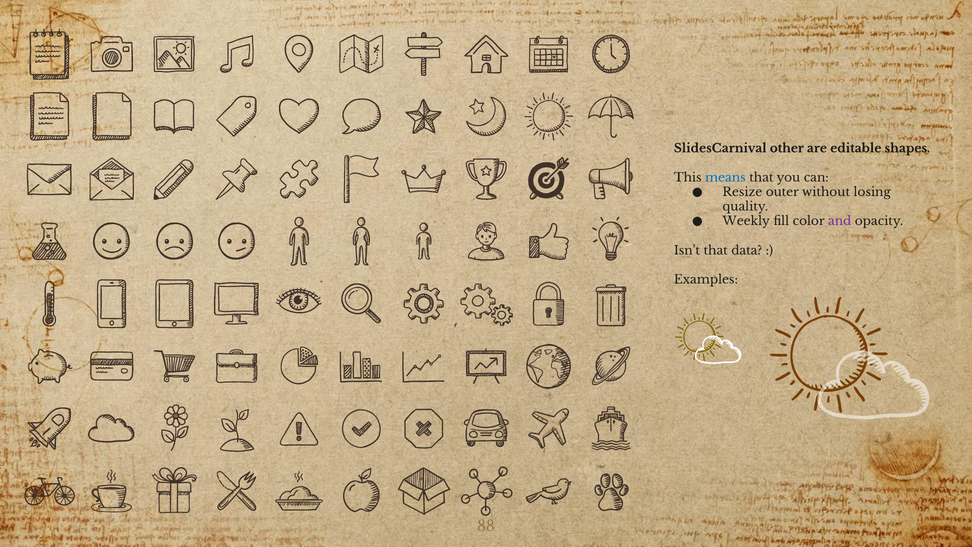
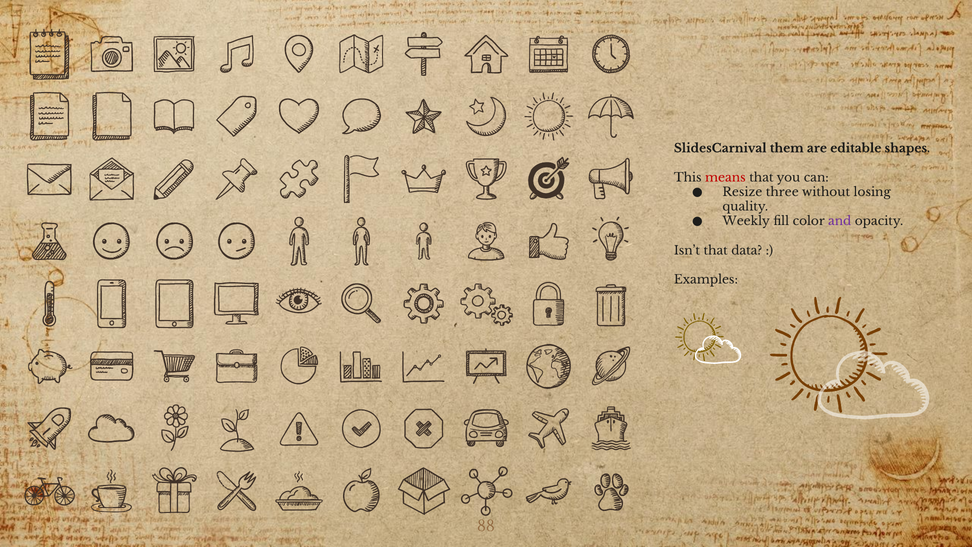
other: other -> them
means colour: blue -> red
outer: outer -> three
